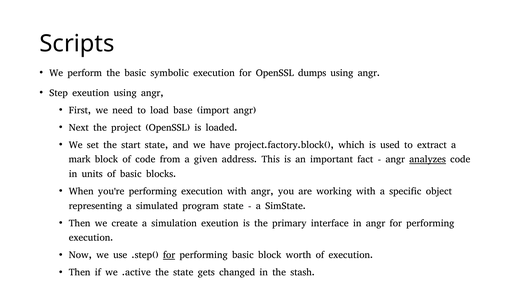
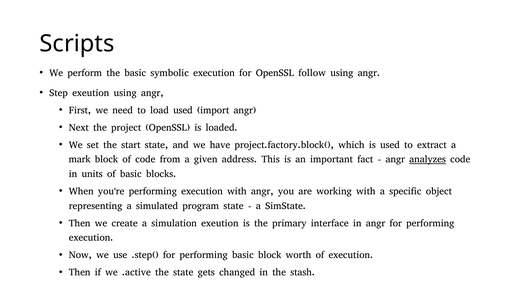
dumps: dumps -> follow
load base: base -> used
for at (169, 255) underline: present -> none
